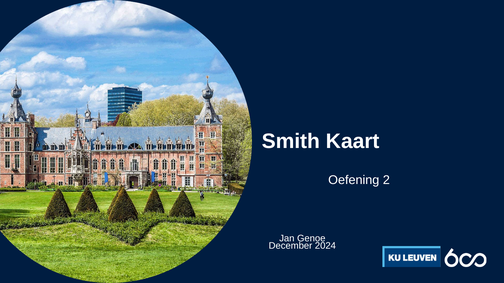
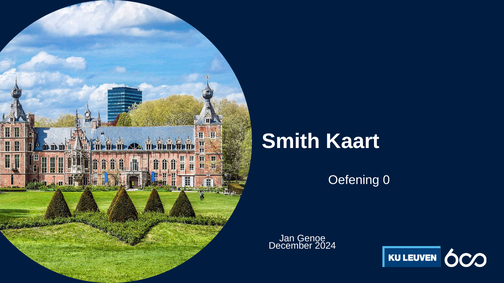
2: 2 -> 0
